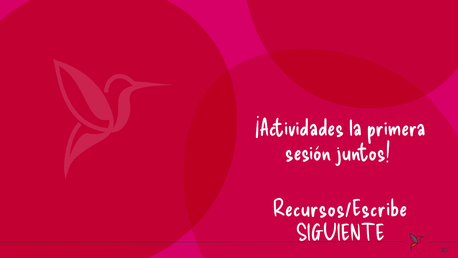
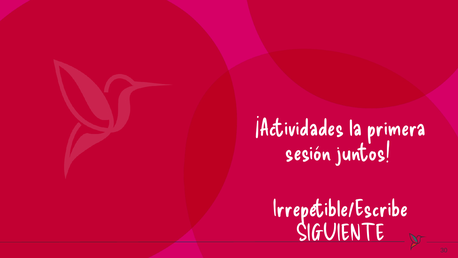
Recursos/Escribe: Recursos/Escribe -> Irrepetible/Escribe
